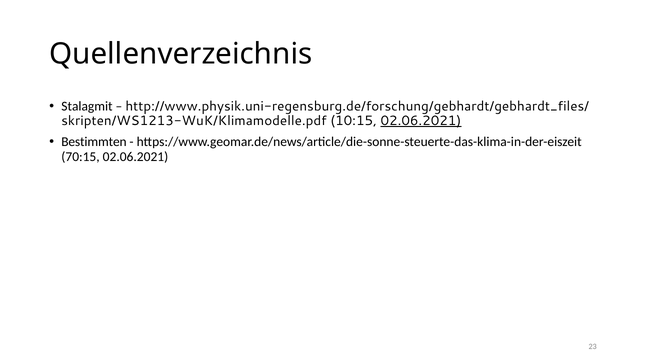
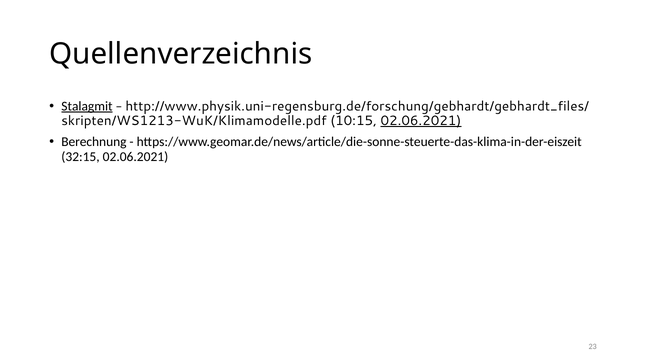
Stalagmit underline: none -> present
Bestimmten: Bestimmten -> Berechnung
70:15: 70:15 -> 32:15
